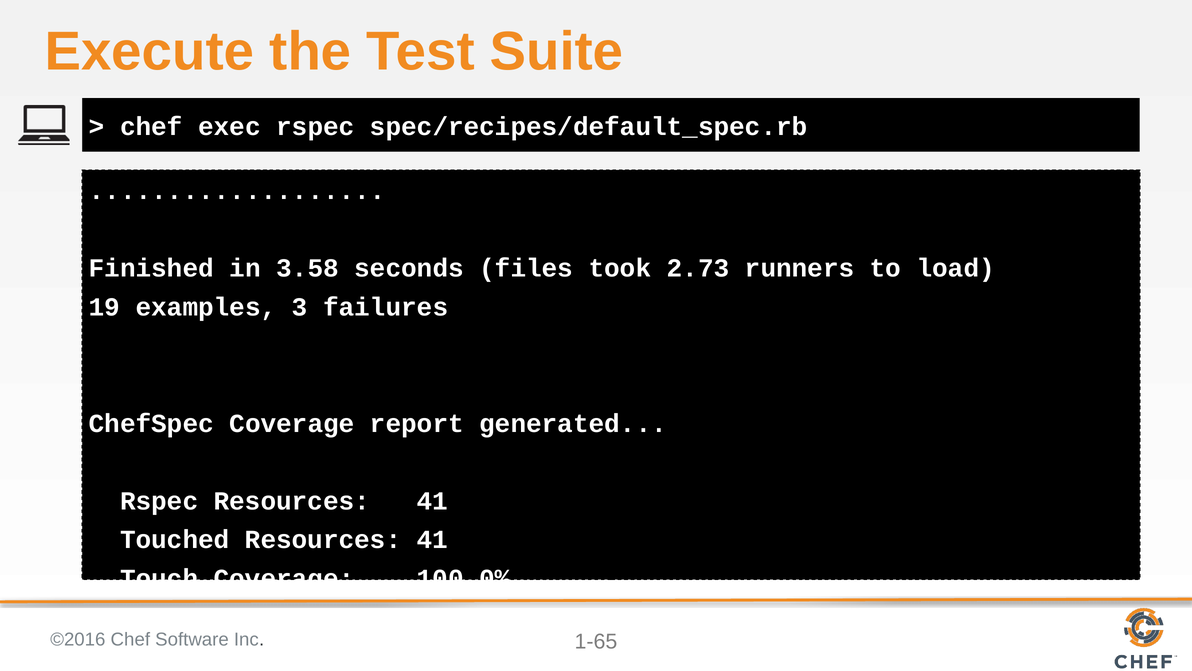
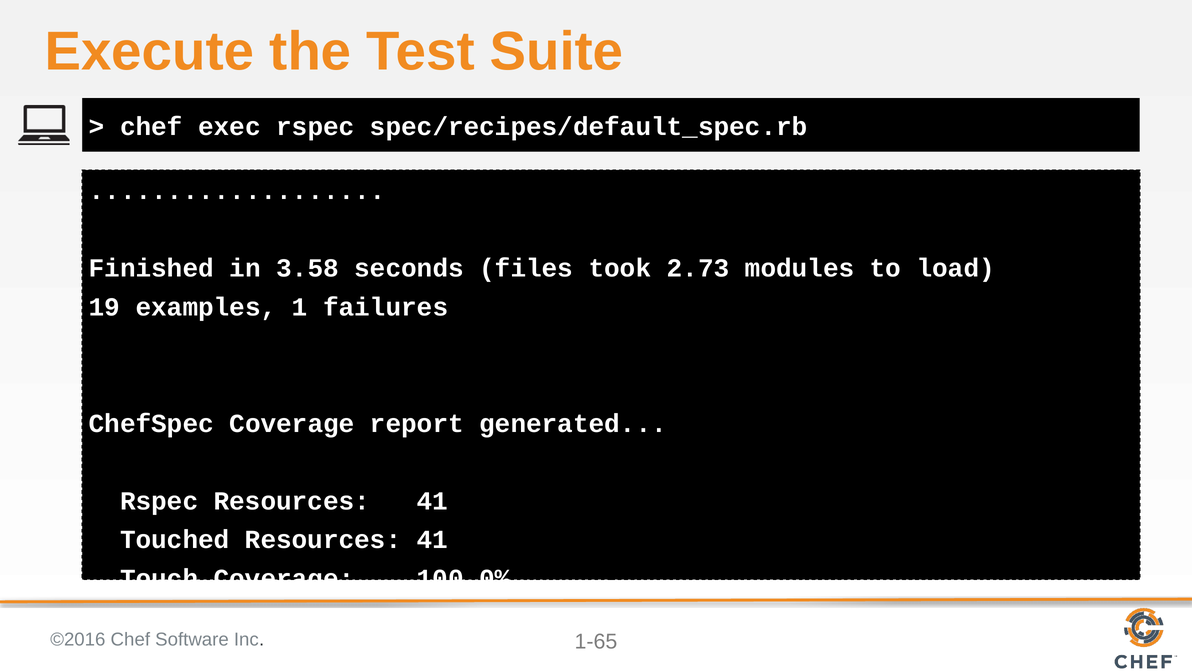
runners: runners -> modules
3: 3 -> 1
